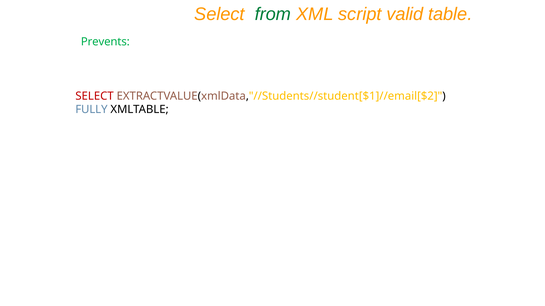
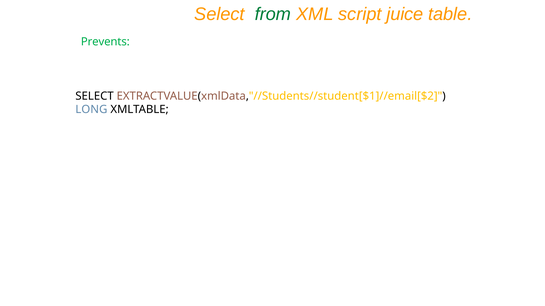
valid: valid -> juice
SELECT at (95, 96) colour: red -> black
FULLY: FULLY -> LONG
